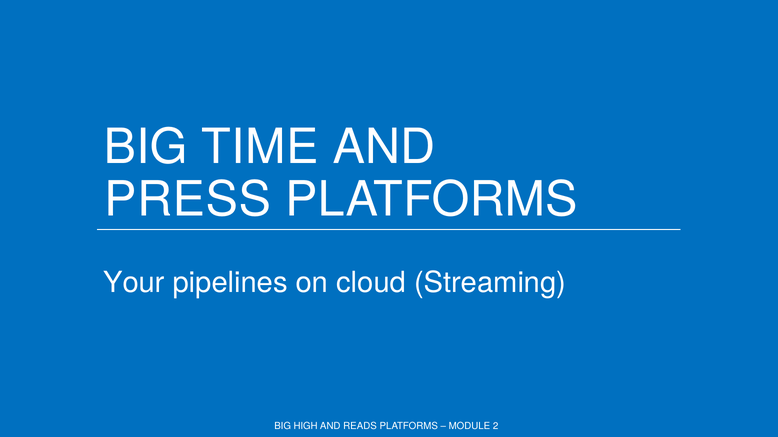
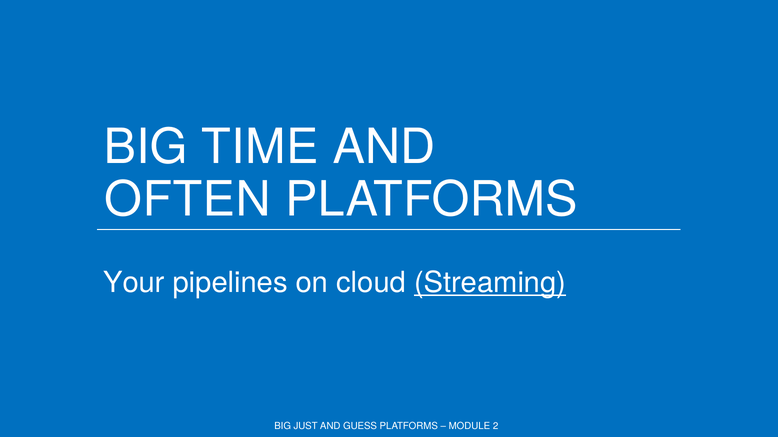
PRESS: PRESS -> OFTEN
Streaming underline: none -> present
HIGH: HIGH -> JUST
READS: READS -> GUESS
